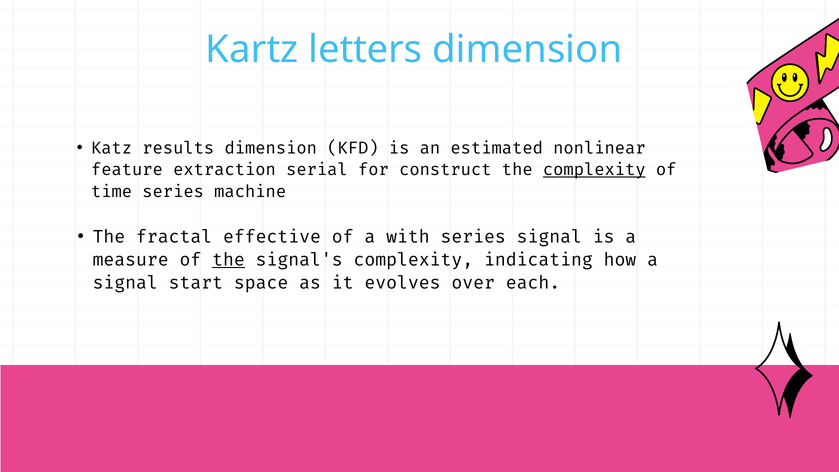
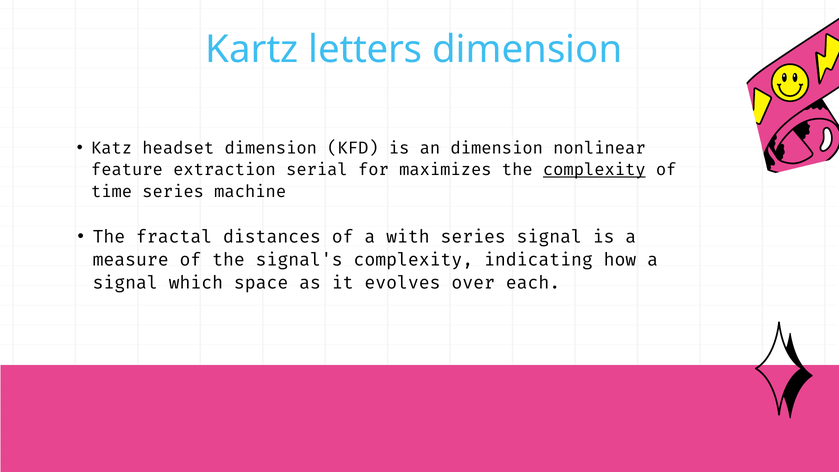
results: results -> headset
an estimated: estimated -> dimension
construct: construct -> maximizes
effective: effective -> distances
the at (229, 260) underline: present -> none
start: start -> which
